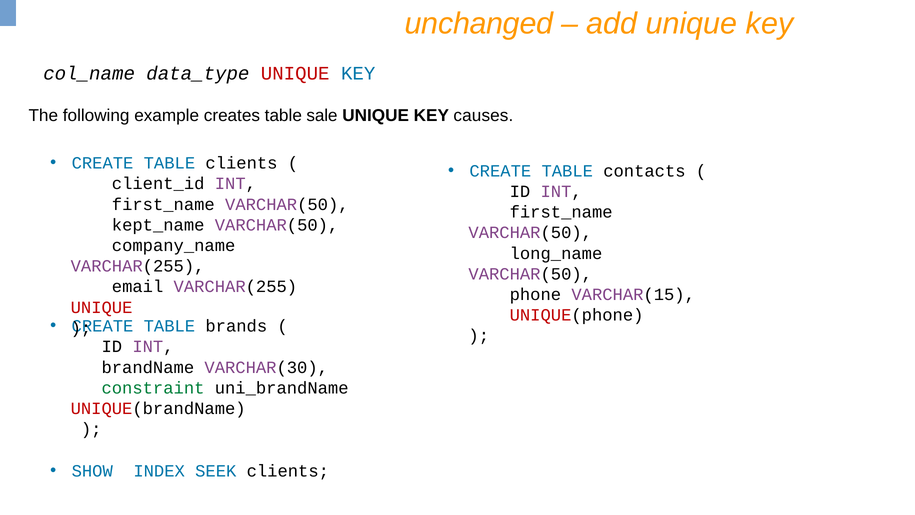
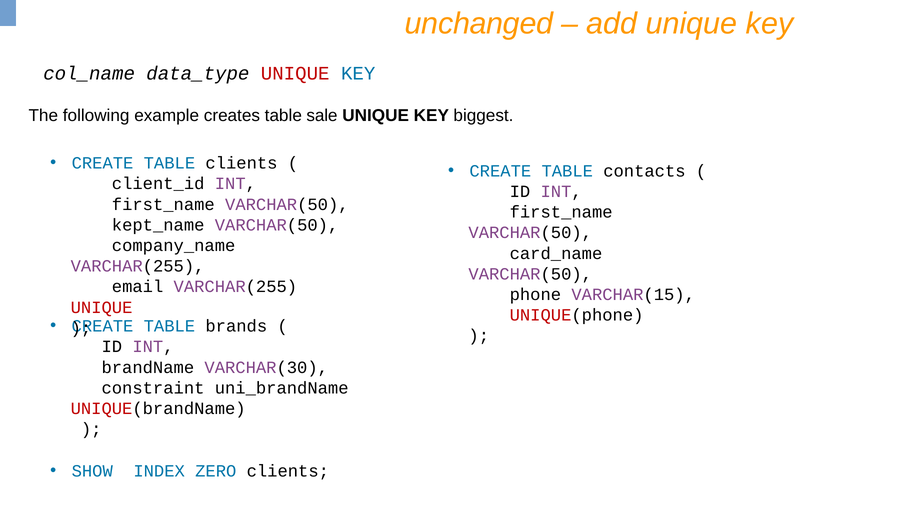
causes: causes -> biggest
long_name: long_name -> card_name
constraint colour: green -> black
SEEK: SEEK -> ZERO
